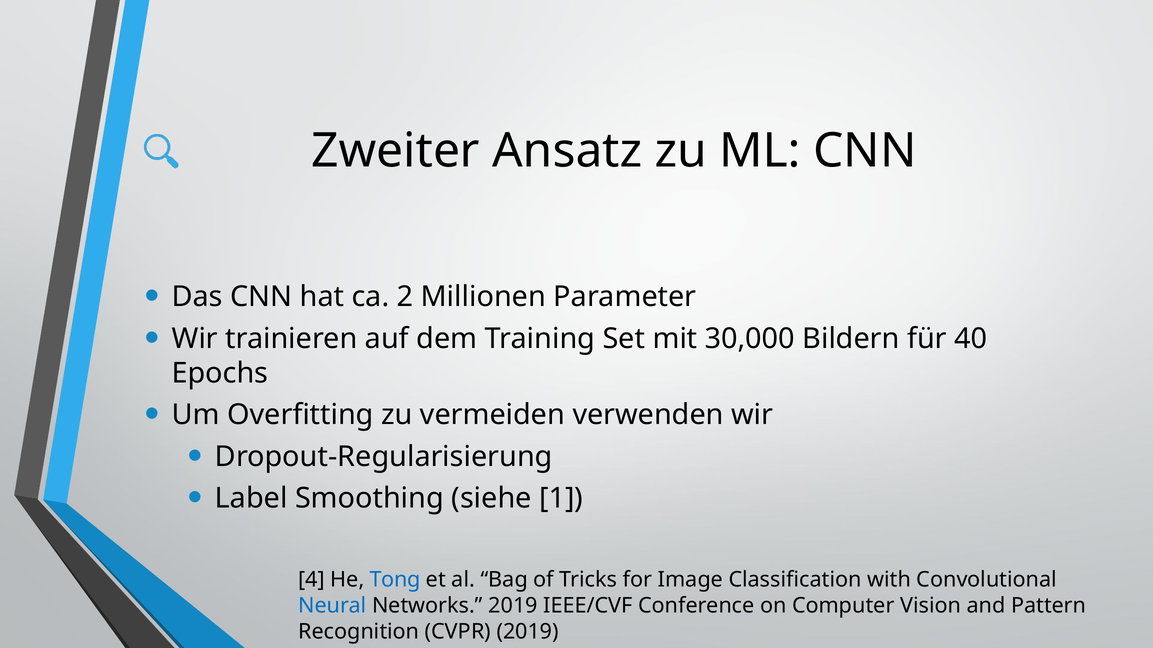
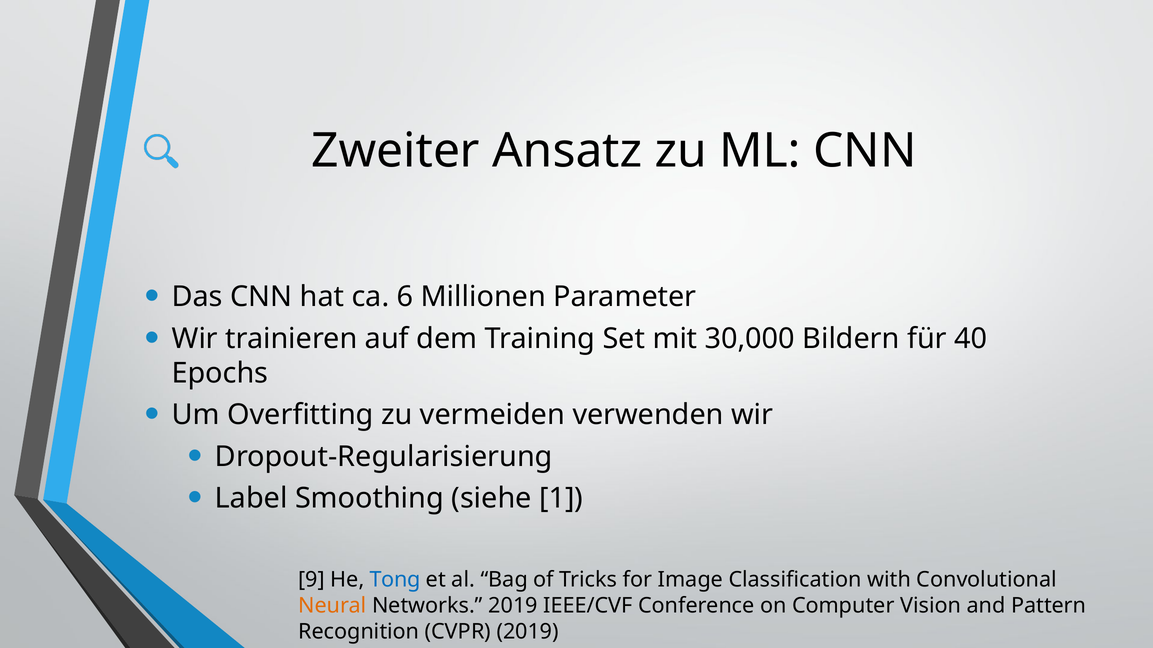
2: 2 -> 6
4: 4 -> 9
Neural colour: blue -> orange
